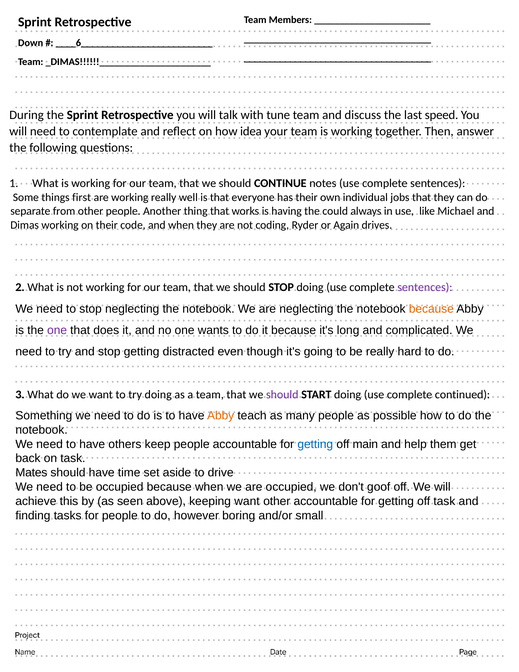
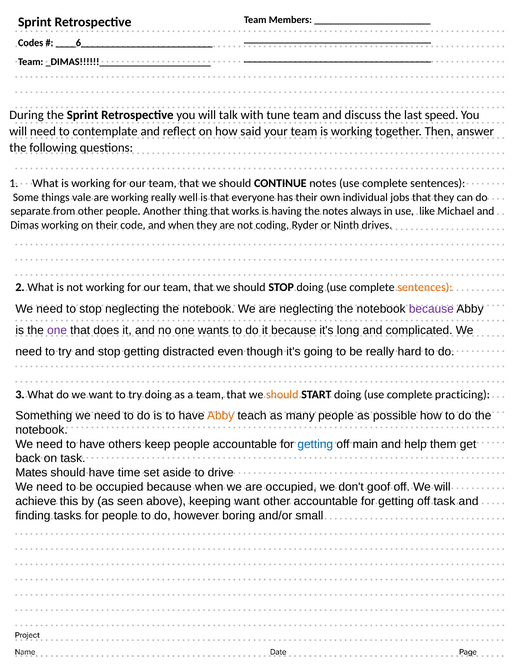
Down: Down -> Codes
idea: idea -> said
first: first -> vale
the could: could -> notes
Again: Again -> Ninth
sentences at (425, 287) colour: purple -> orange
because at (431, 309) colour: orange -> purple
should at (282, 394) colour: purple -> orange
continued: continued -> practicing
